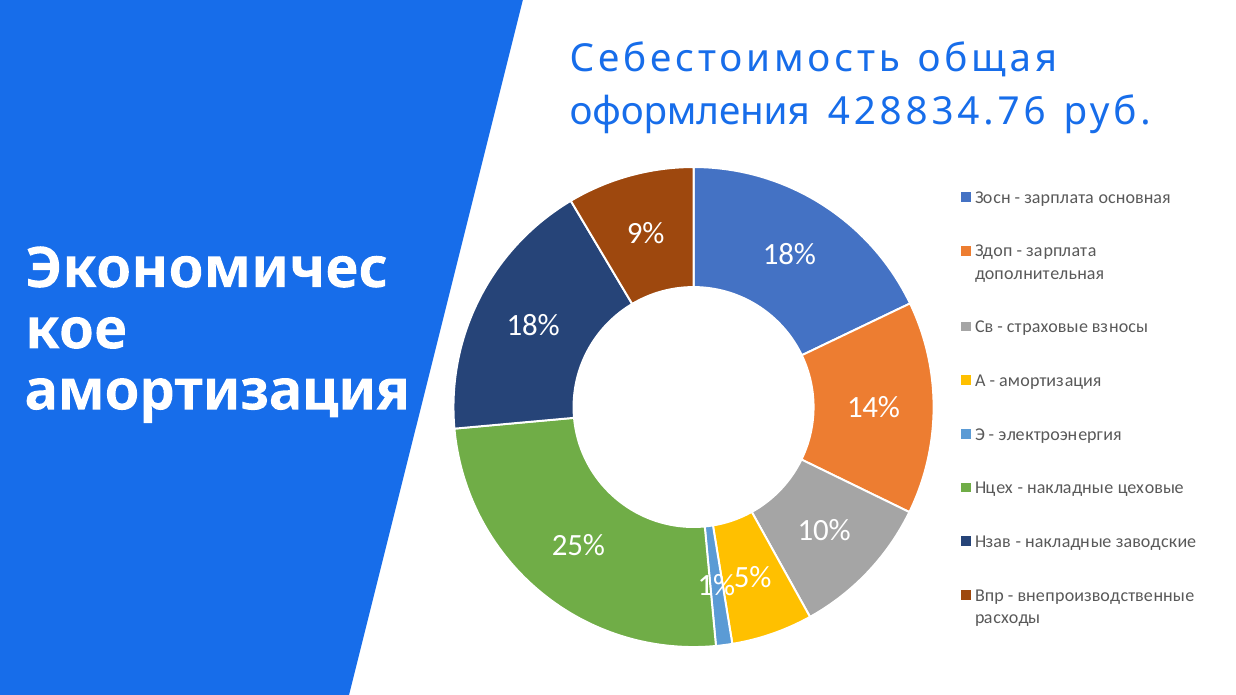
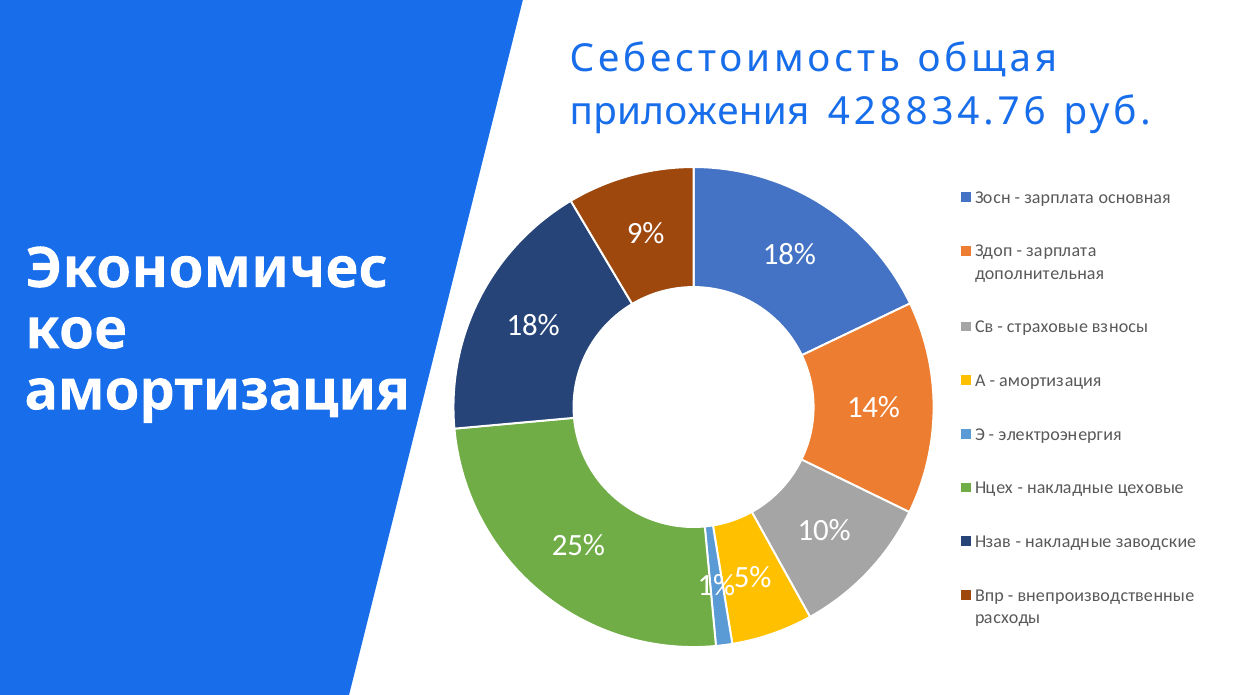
оформления: оформления -> приложения
